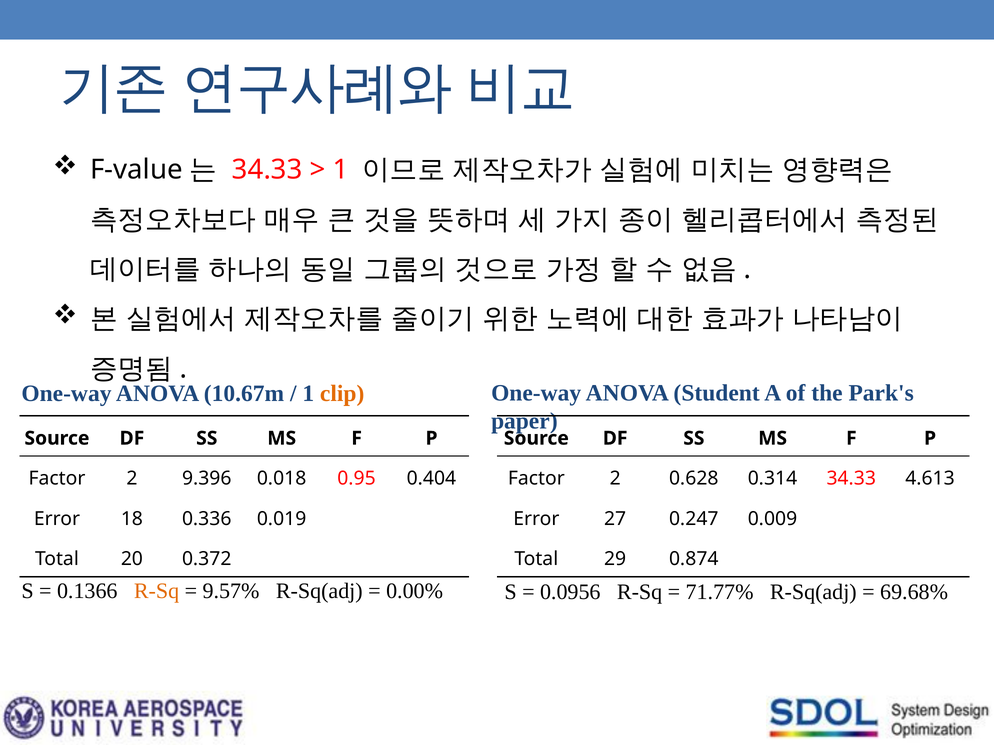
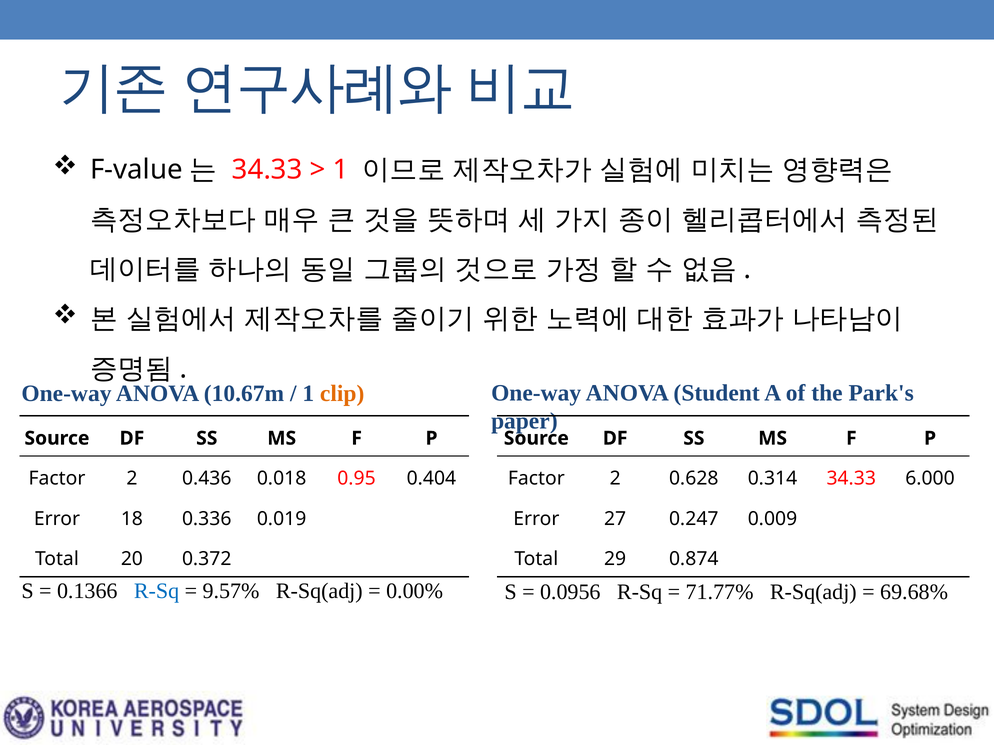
9.396: 9.396 -> 0.436
4.613: 4.613 -> 6.000
R-Sq at (157, 591) colour: orange -> blue
